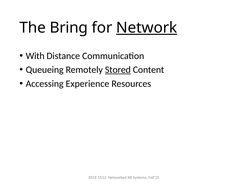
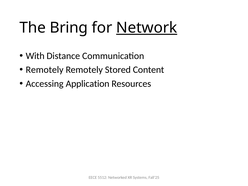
Queueing at (45, 70): Queueing -> Remotely
Stored underline: present -> none
Experience: Experience -> Application
